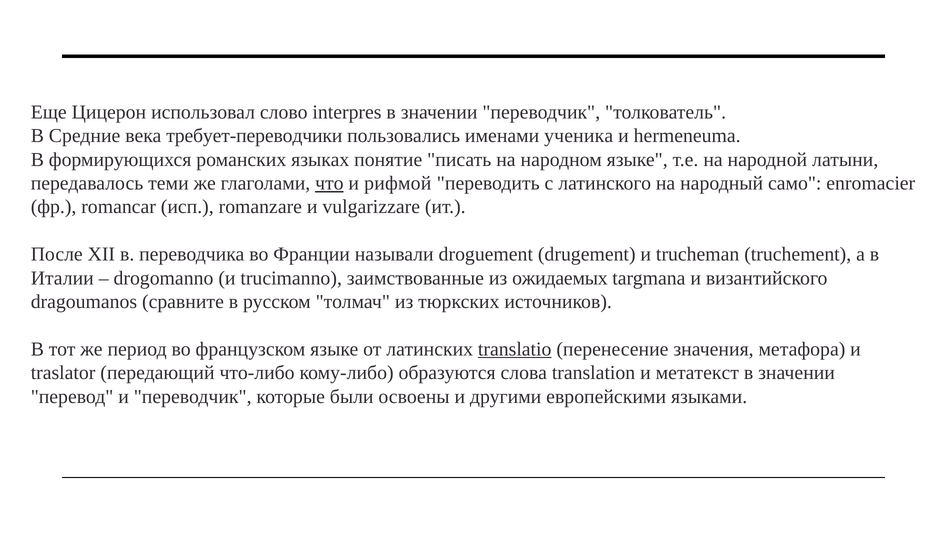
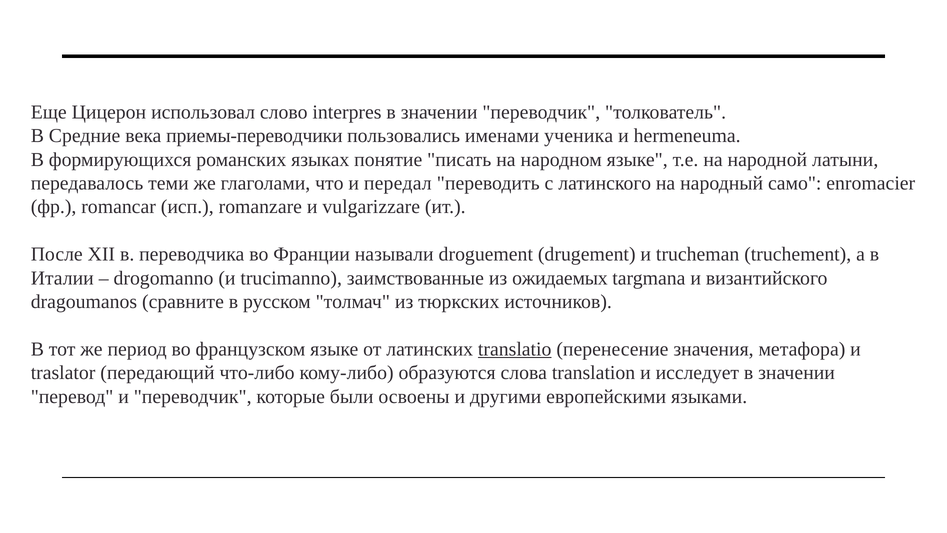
требует-переводчики: требует-переводчики -> приемы-переводчики
что underline: present -> none
рифмой: рифмой -> передал
метатекст: метатекст -> исследует
